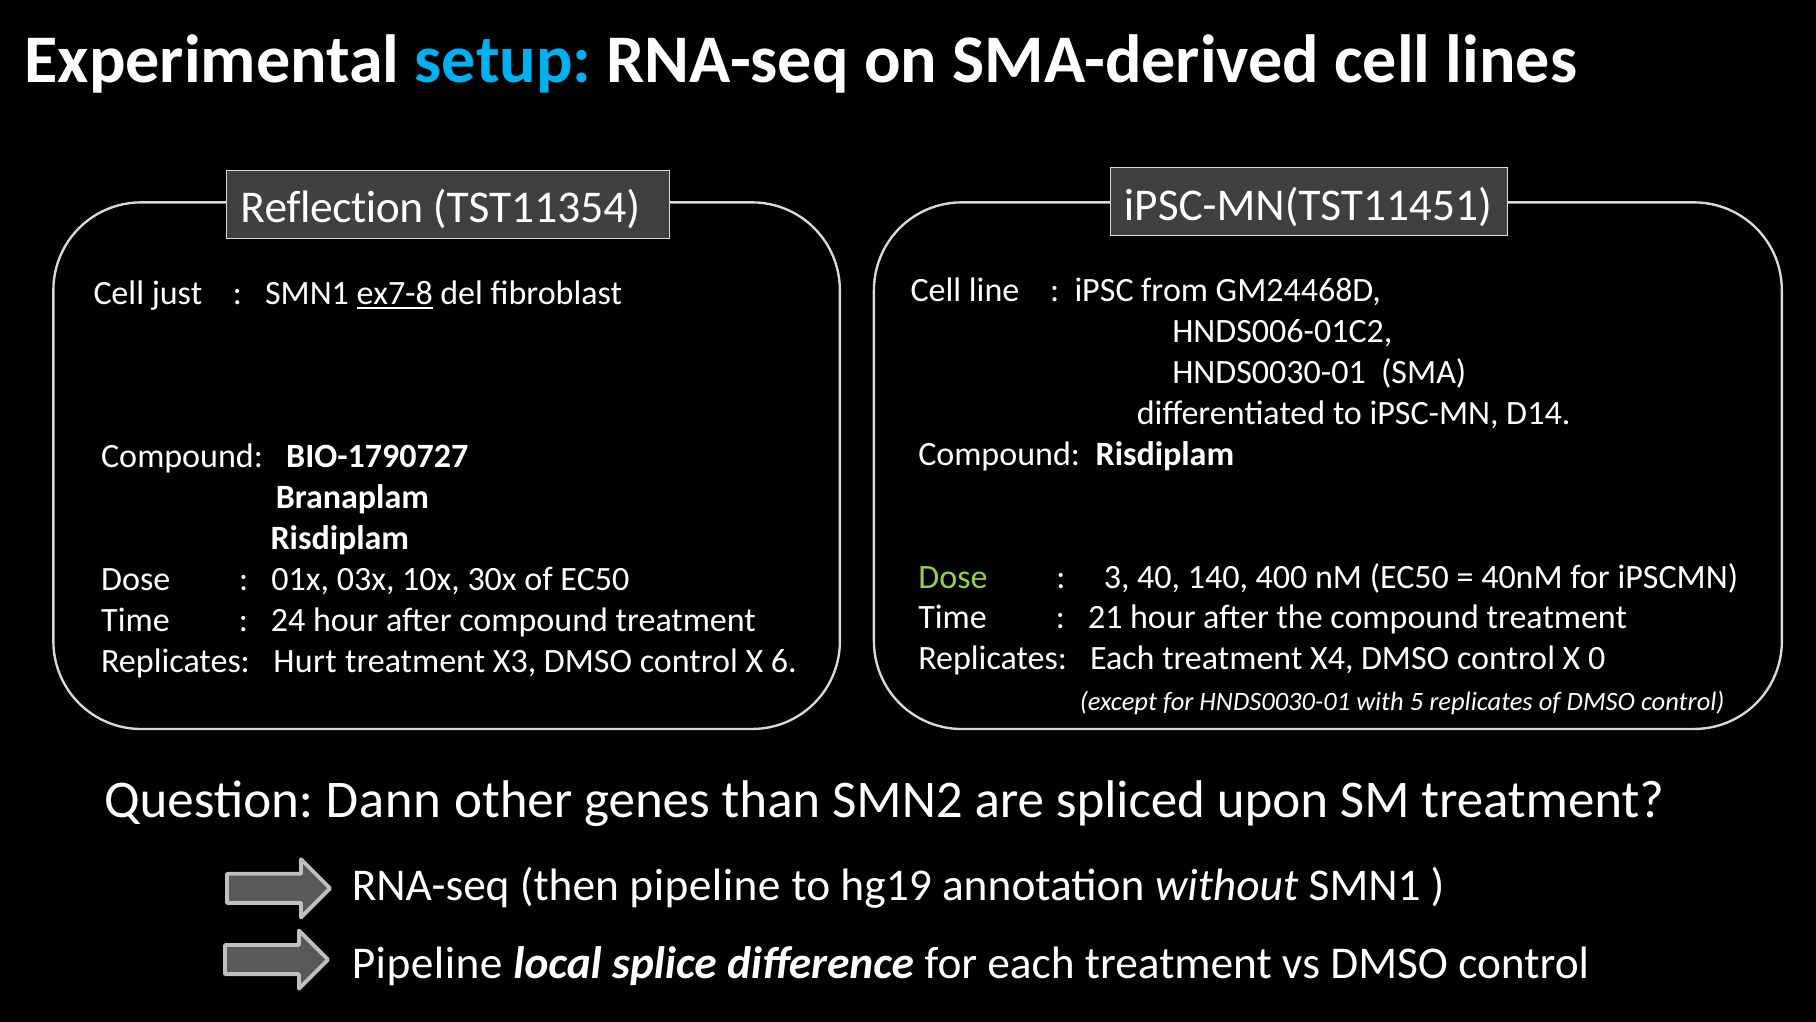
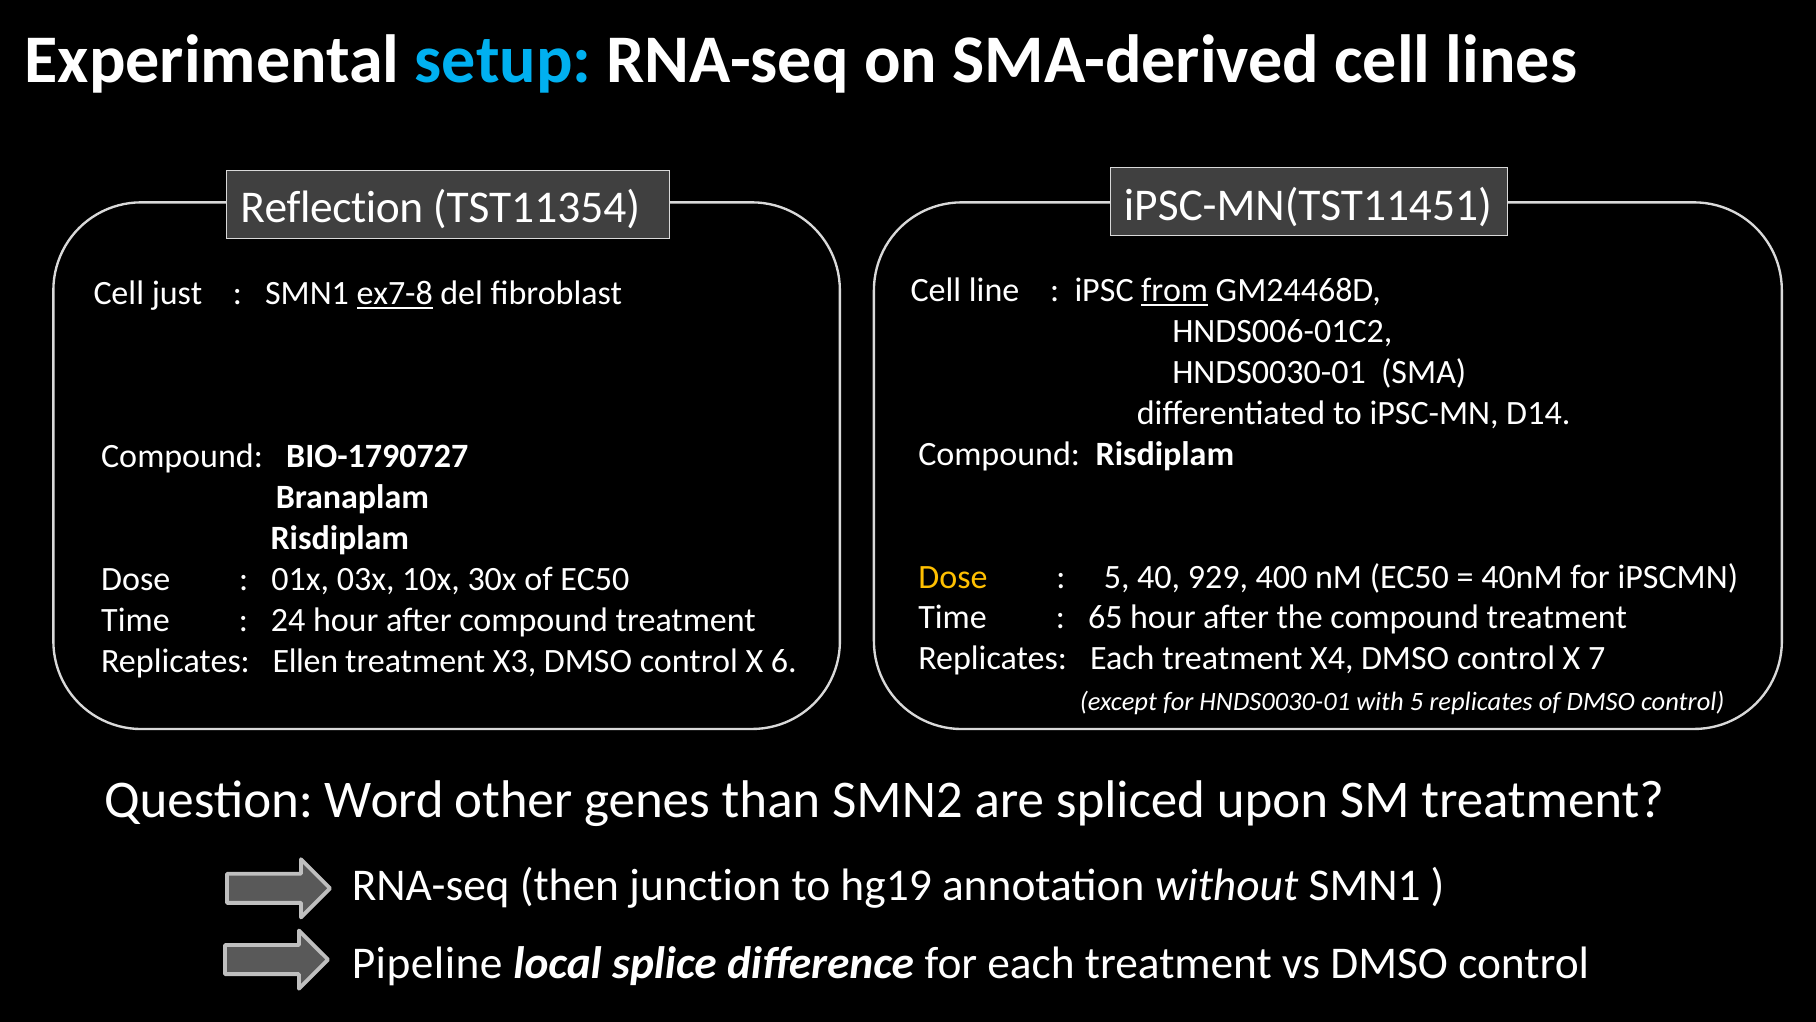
from underline: none -> present
Dose at (953, 577) colour: light green -> yellow
3 at (1117, 577): 3 -> 5
140: 140 -> 929
21: 21 -> 65
0: 0 -> 7
Hurt: Hurt -> Ellen
Dann: Dann -> Word
then pipeline: pipeline -> junction
